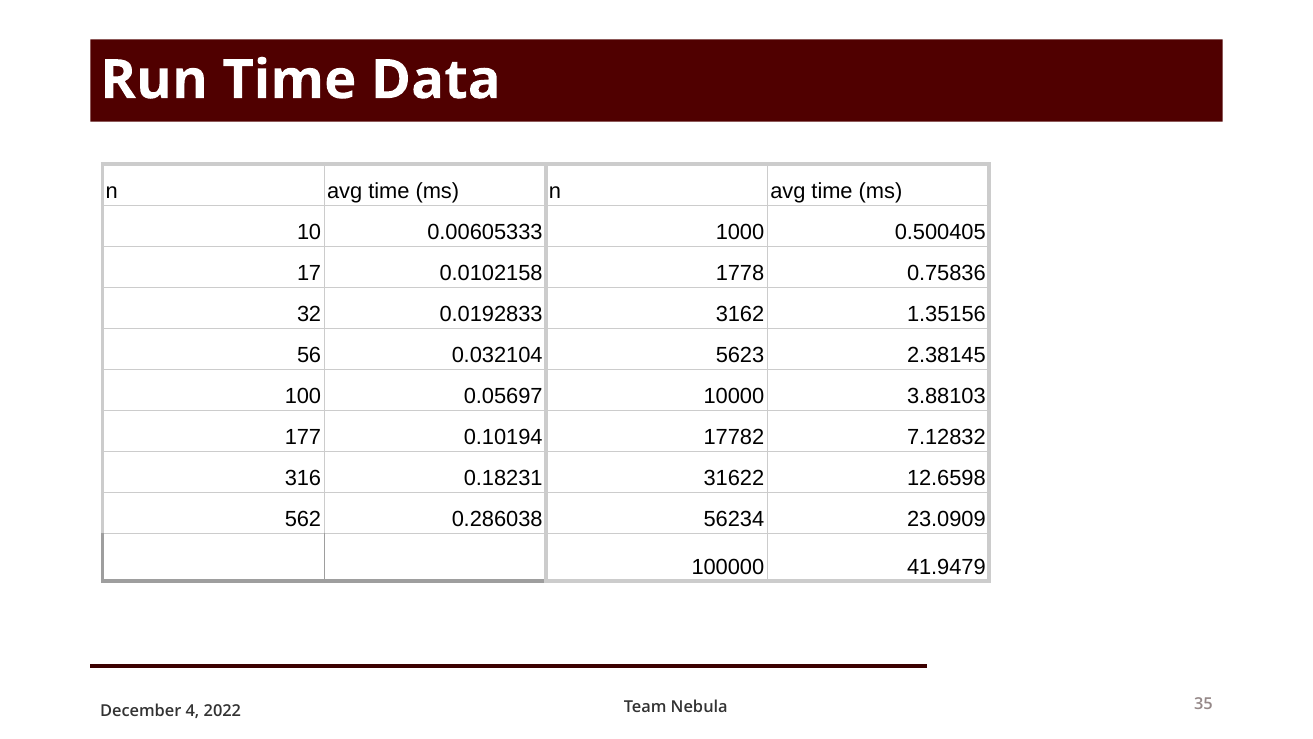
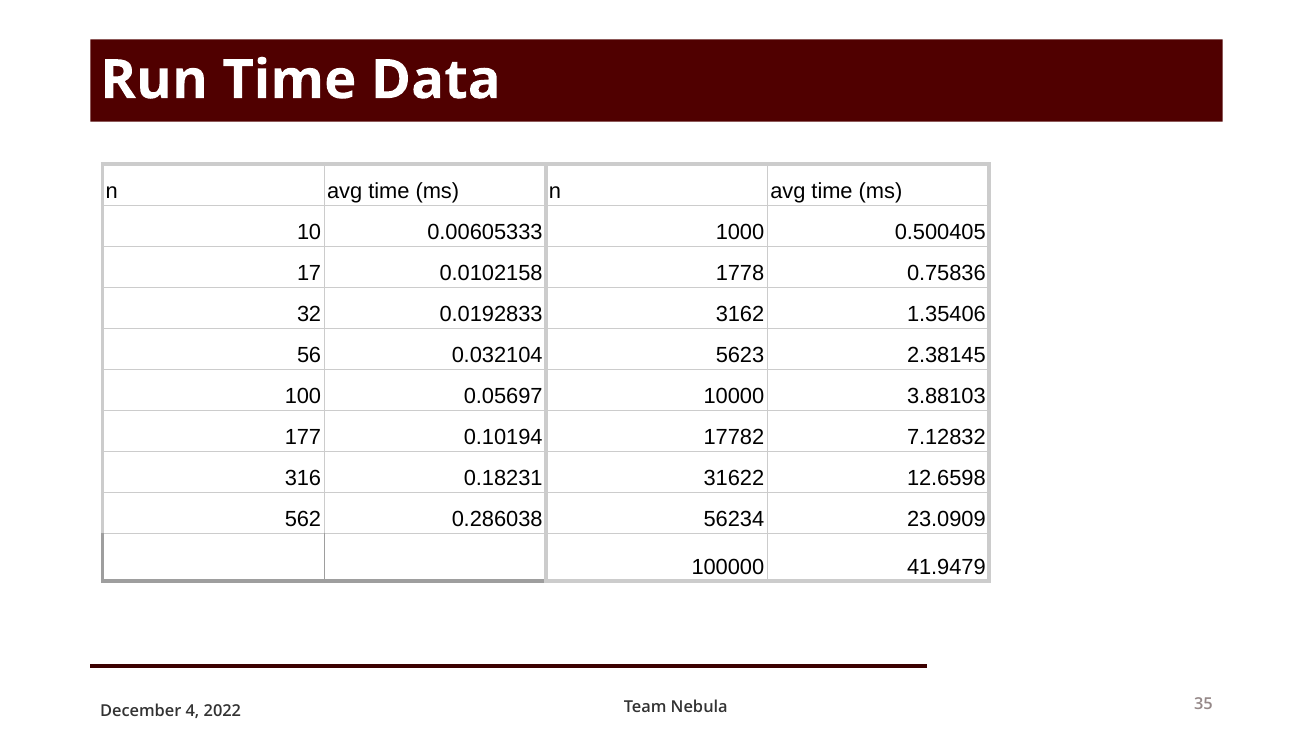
1.35156: 1.35156 -> 1.35406
